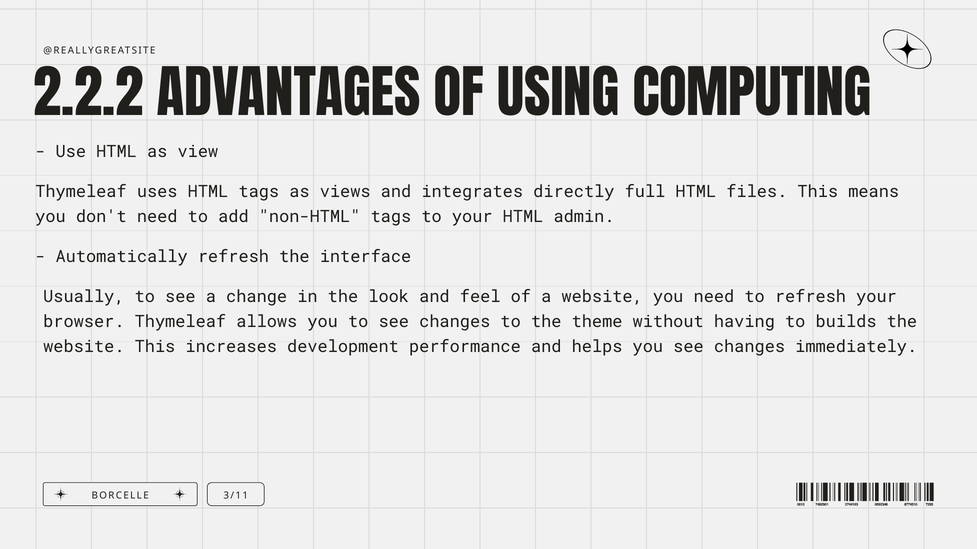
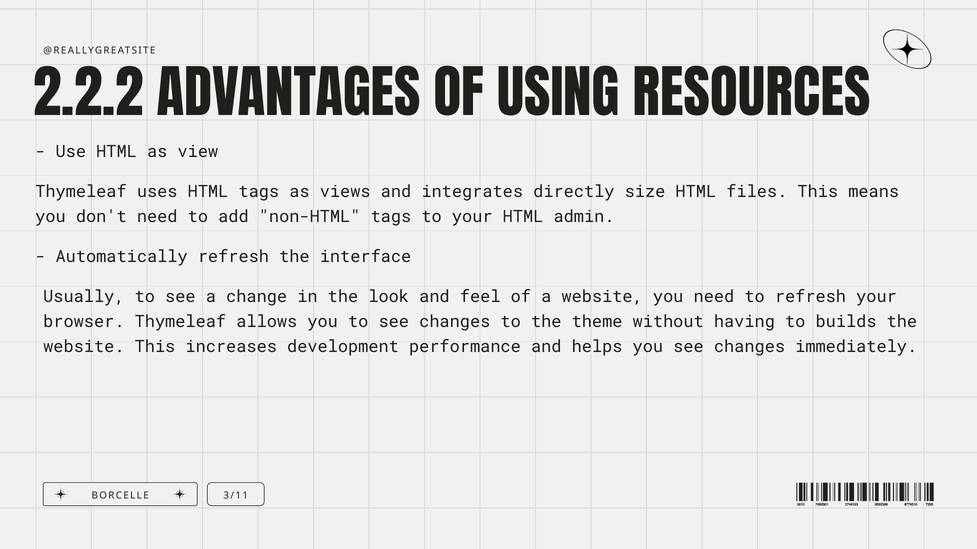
COMPUTING: COMPUTING -> RESOURCES
full: full -> size
